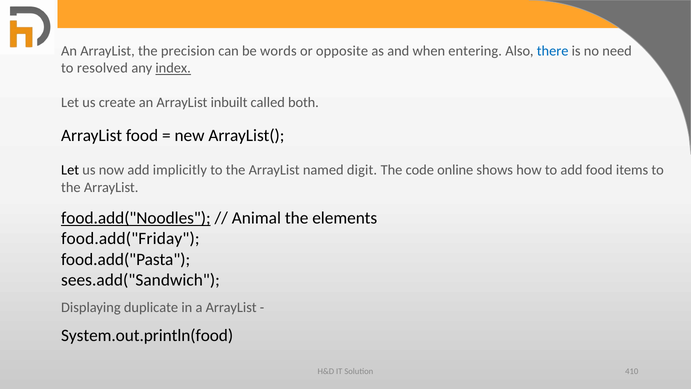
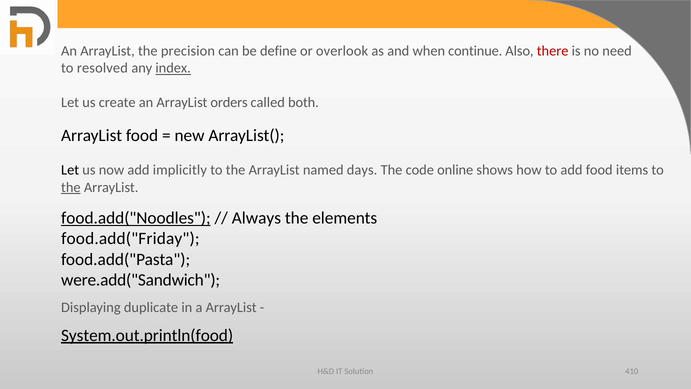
words: words -> define
opposite: opposite -> overlook
entering: entering -> continue
there colour: blue -> red
inbuilt: inbuilt -> orders
digit: digit -> days
the at (71, 187) underline: none -> present
Animal: Animal -> Always
sees.add("Sandwich: sees.add("Sandwich -> were.add("Sandwich
System.out.println(food underline: none -> present
